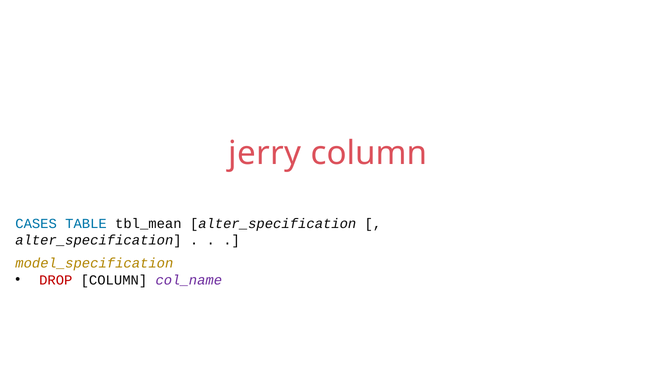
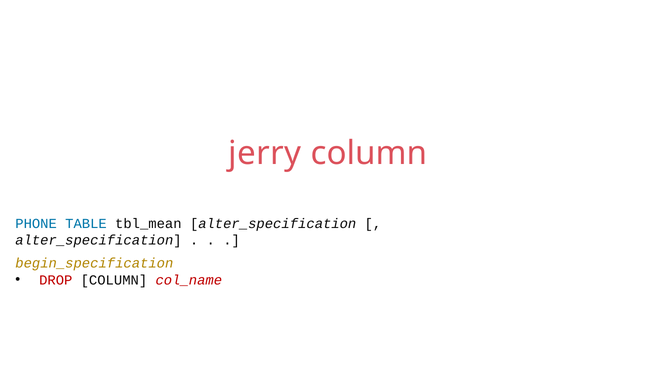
CASES: CASES -> PHONE
model_specification: model_specification -> begin_specification
col_name colour: purple -> red
